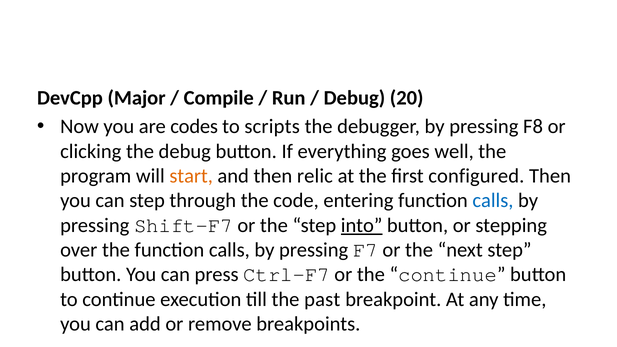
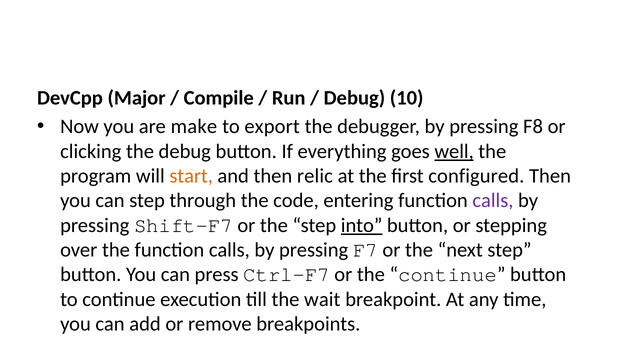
20: 20 -> 10
codes: codes -> make
scripts: scripts -> export
well underline: none -> present
calls at (493, 201) colour: blue -> purple
past: past -> wait
